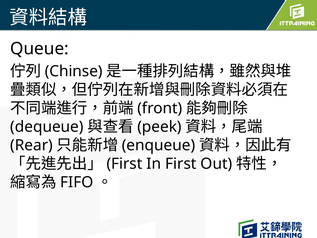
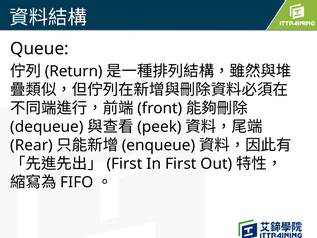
Chinse: Chinse -> Return
